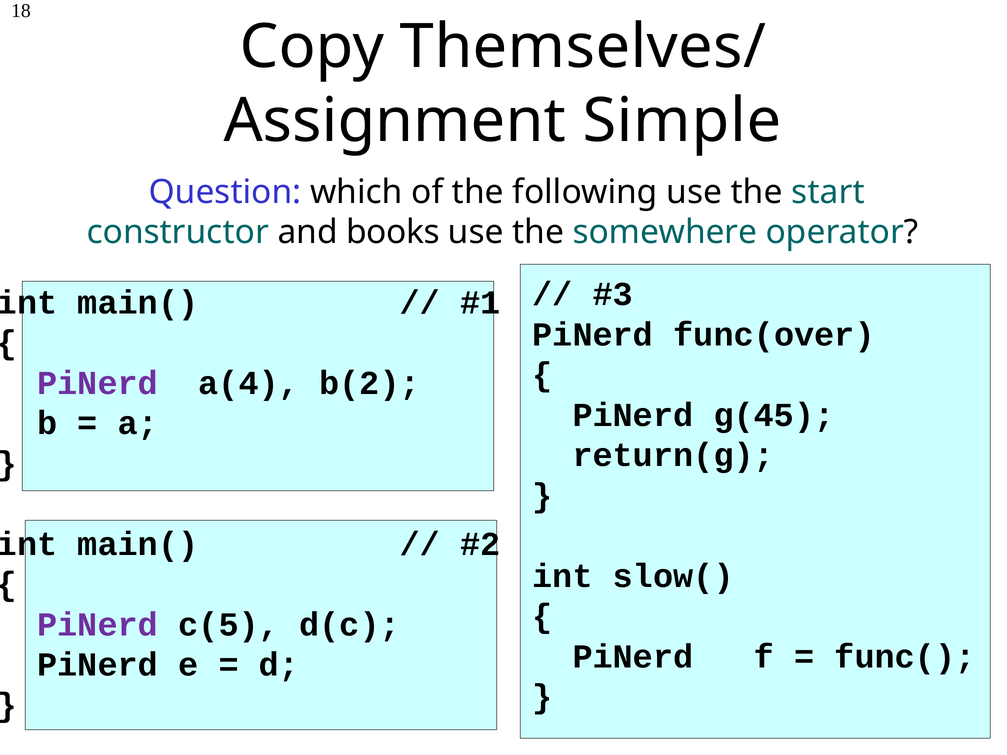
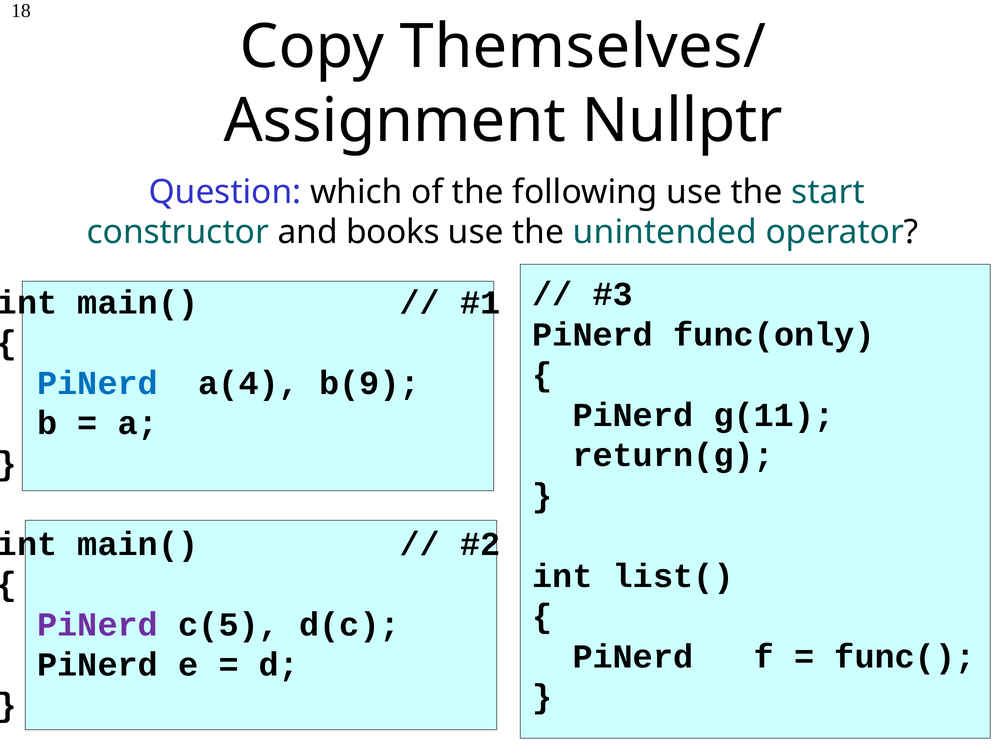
Simple: Simple -> Nullptr
somewhere: somewhere -> unintended
func(over: func(over -> func(only
PiNerd at (98, 383) colour: purple -> blue
b(2: b(2 -> b(9
g(45: g(45 -> g(11
slow(: slow( -> list(
